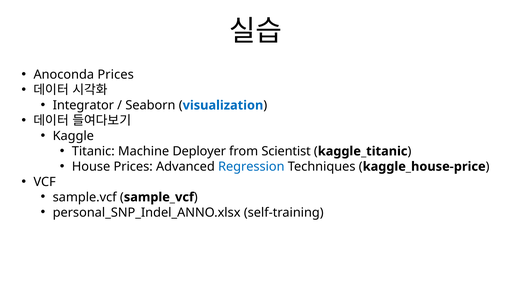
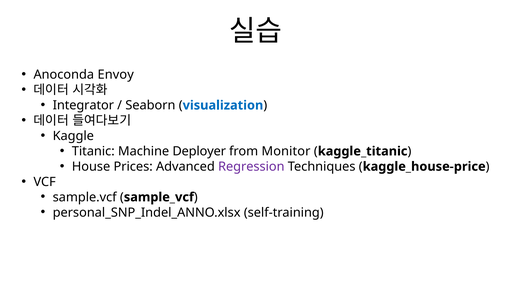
Anoconda Prices: Prices -> Envoy
Scientist: Scientist -> Monitor
Regression colour: blue -> purple
